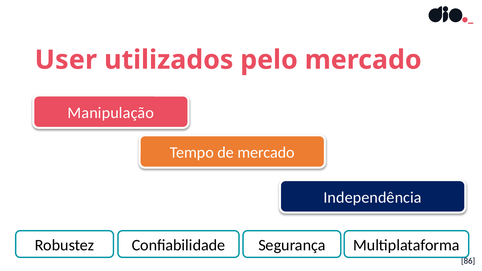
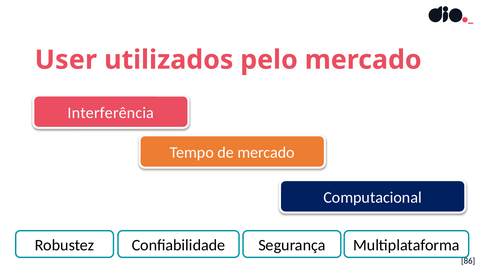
Manipulação: Manipulação -> Interferência
Independência: Independência -> Computacional
